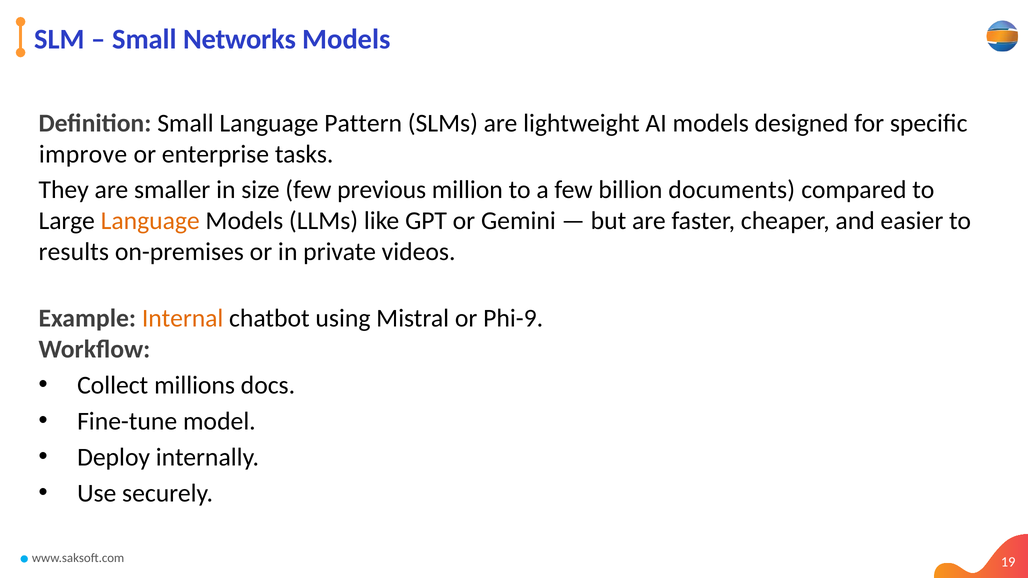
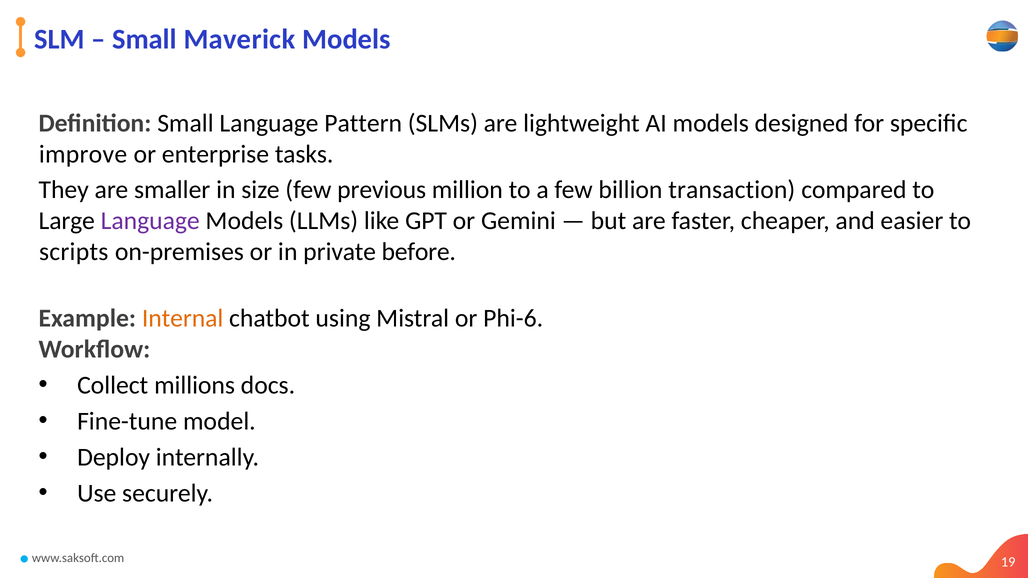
Networks: Networks -> Maverick
documents: documents -> transaction
Language at (150, 221) colour: orange -> purple
results: results -> scripts
videos: videos -> before
Phi-9: Phi-9 -> Phi-6
